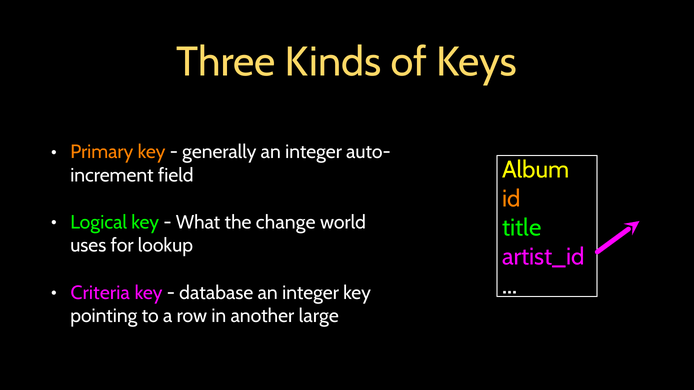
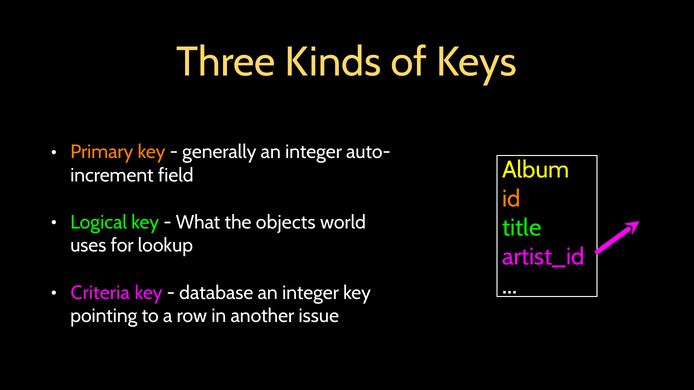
change: change -> objects
large: large -> issue
